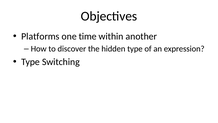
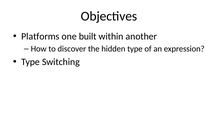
time: time -> built
